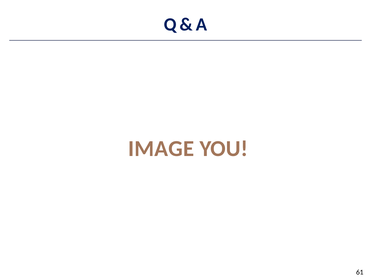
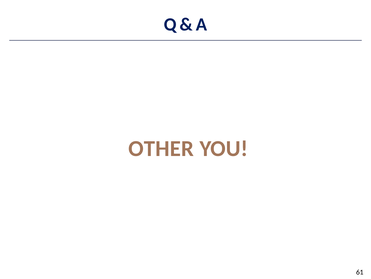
IMAGE: IMAGE -> OTHER
